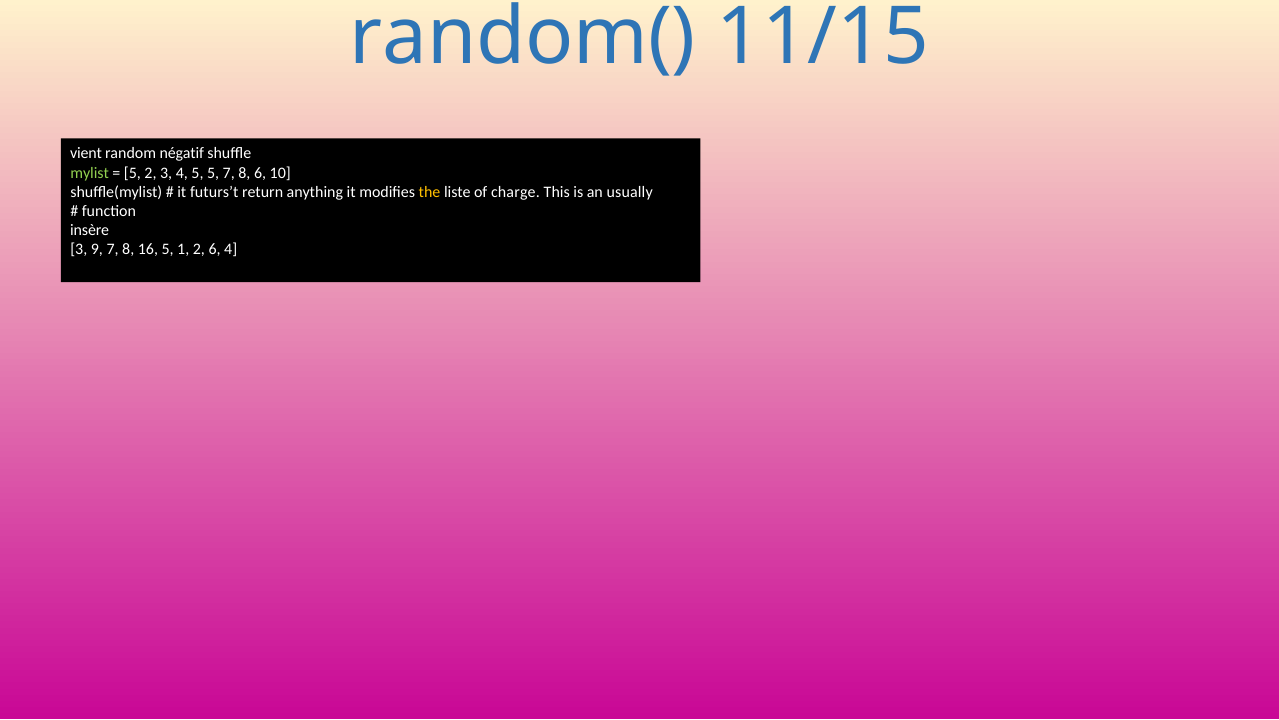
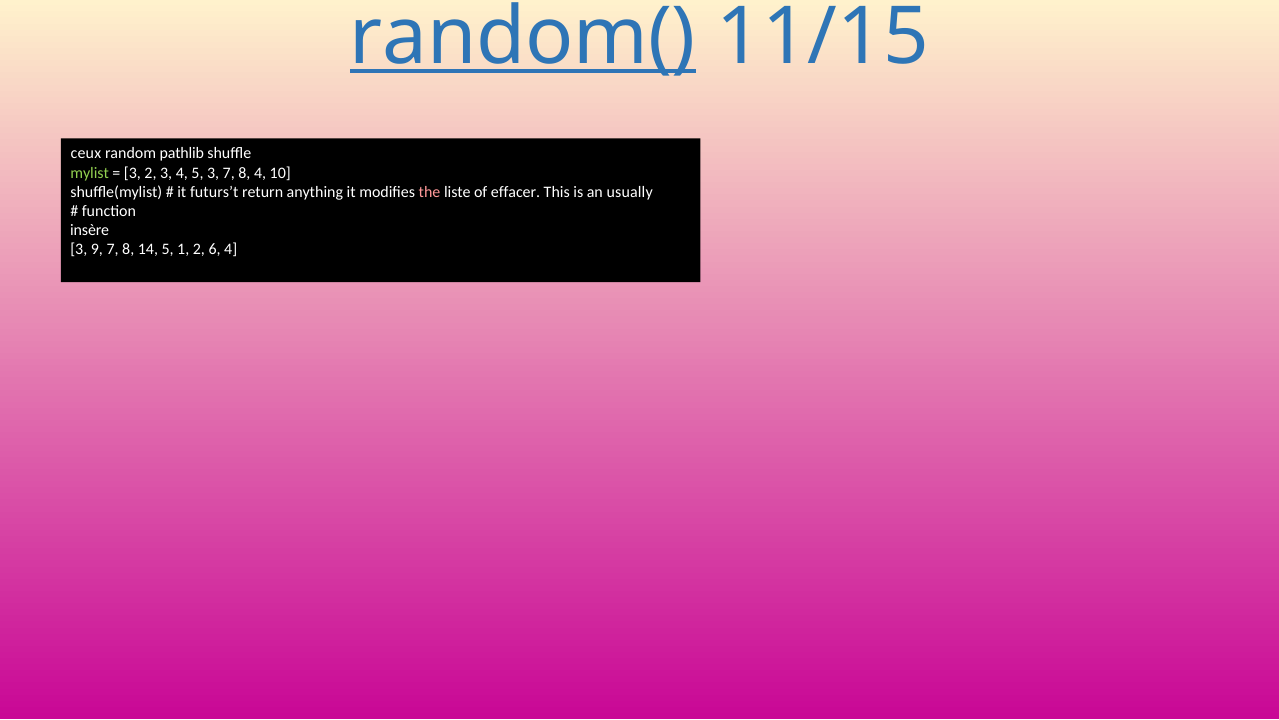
random( underline: none -> present
vient: vient -> ceux
négatif: négatif -> pathlib
5 at (132, 173): 5 -> 3
5 5: 5 -> 3
8 6: 6 -> 4
the colour: yellow -> pink
charge: charge -> effacer
16: 16 -> 14
